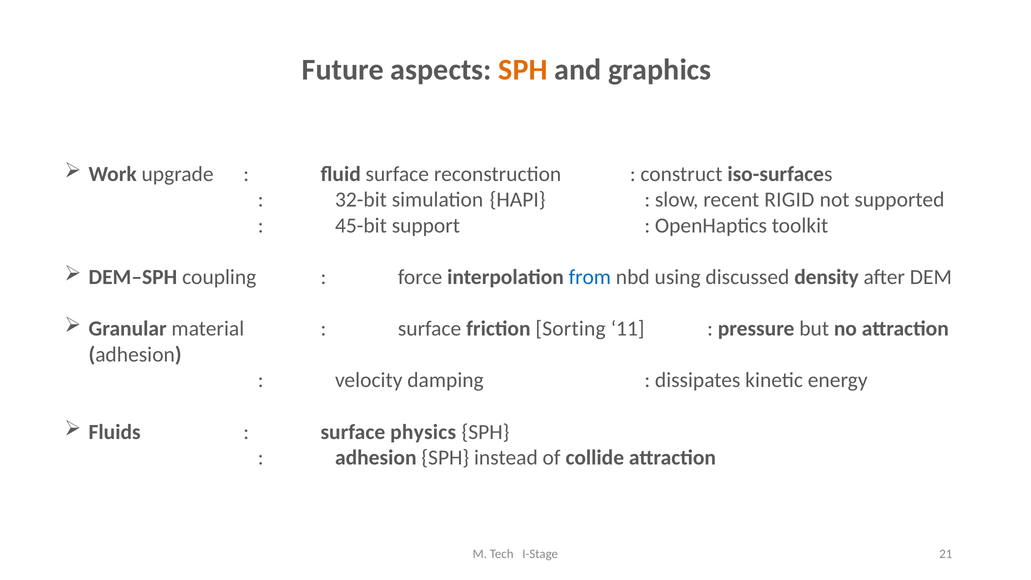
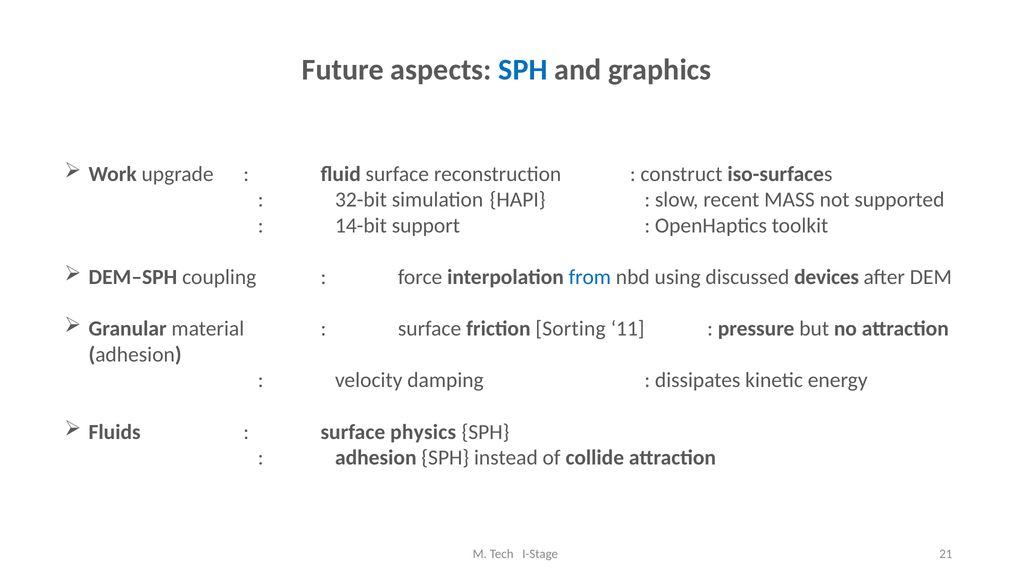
SPH at (523, 70) colour: orange -> blue
RIGID: RIGID -> MASS
45-bit: 45-bit -> 14-bit
density: density -> devices
